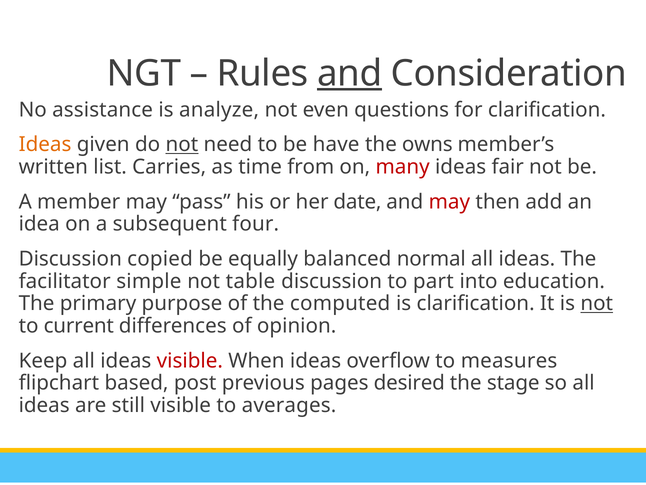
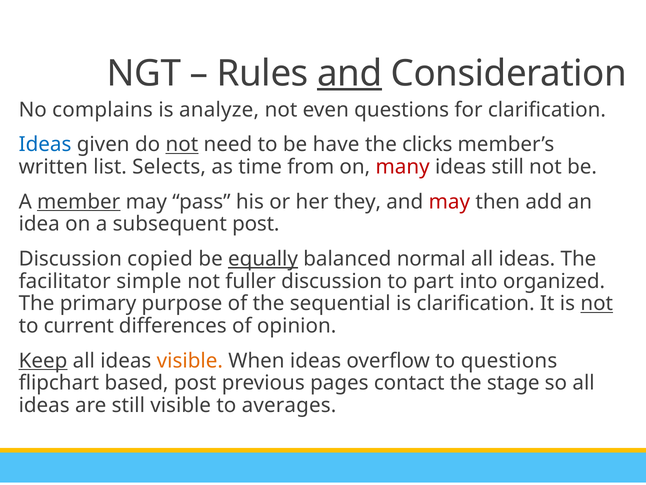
assistance: assistance -> complains
Ideas at (45, 144) colour: orange -> blue
owns: owns -> clicks
Carries: Carries -> Selects
ideas fair: fair -> still
member underline: none -> present
date: date -> they
subsequent four: four -> post
equally underline: none -> present
table: table -> fuller
education: education -> organized
computed: computed -> sequential
Keep underline: none -> present
visible at (190, 360) colour: red -> orange
to measures: measures -> questions
desired: desired -> contact
